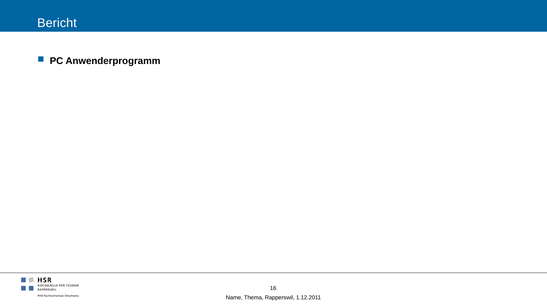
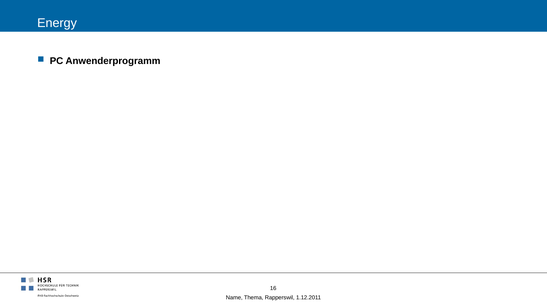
Bericht: Bericht -> Energy
